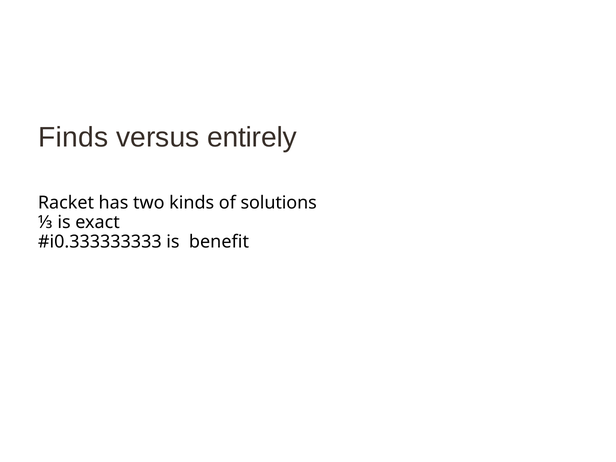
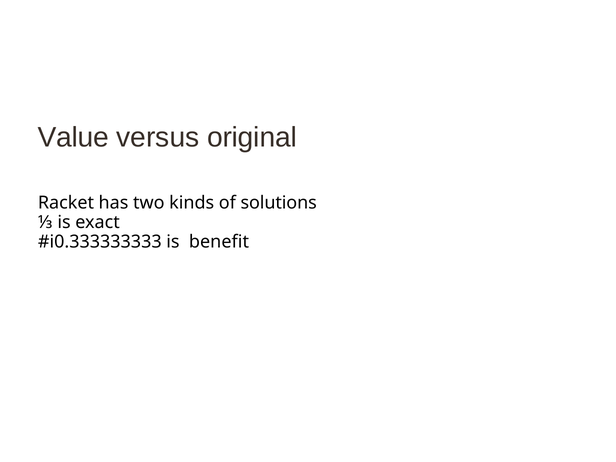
Finds: Finds -> Value
entirely: entirely -> original
